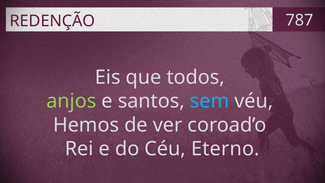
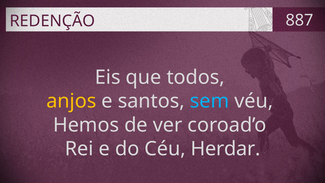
787: 787 -> 887
anjos colour: light green -> yellow
Eterno: Eterno -> Herdar
